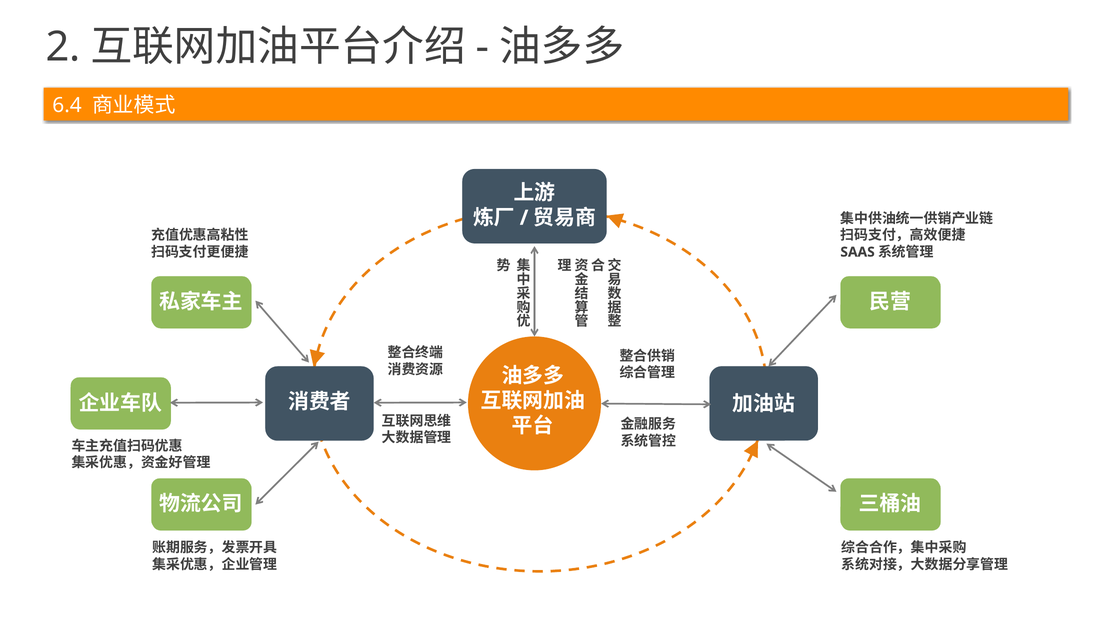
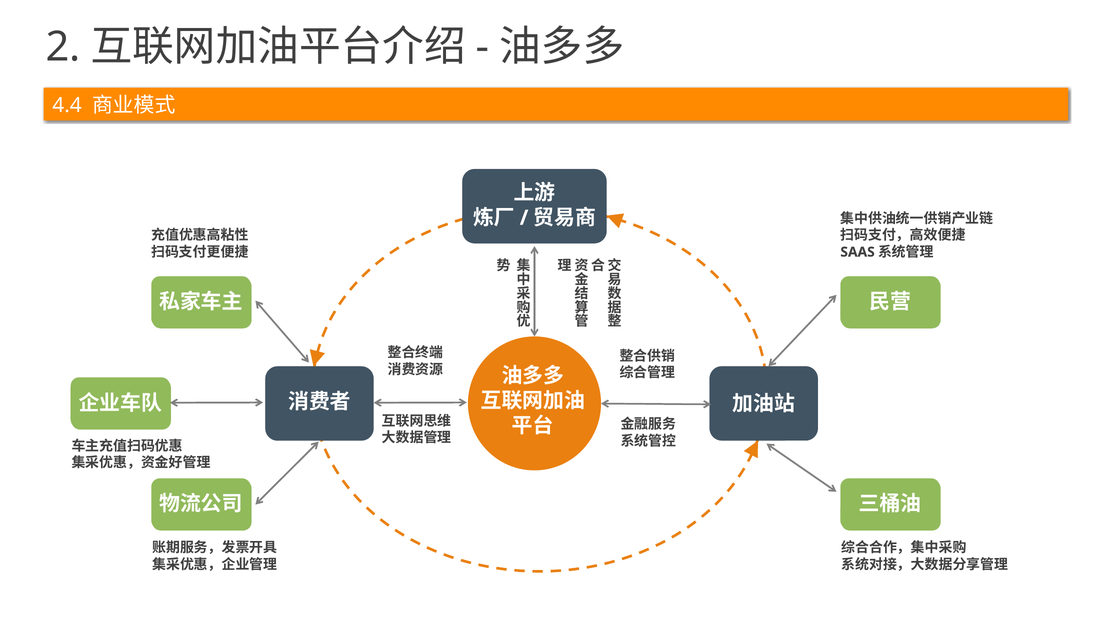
6.4: 6.4 -> 4.4
